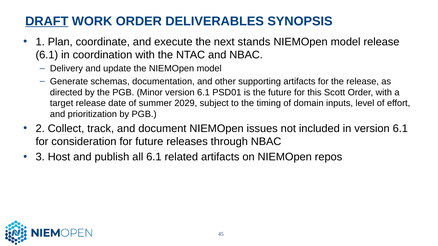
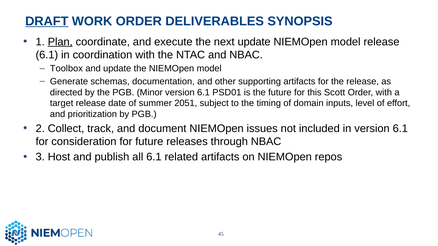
Plan underline: none -> present
next stands: stands -> update
Delivery: Delivery -> Toolbox
2029: 2029 -> 2051
